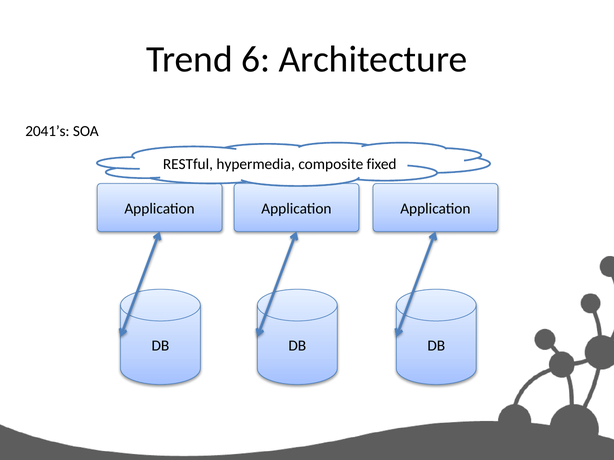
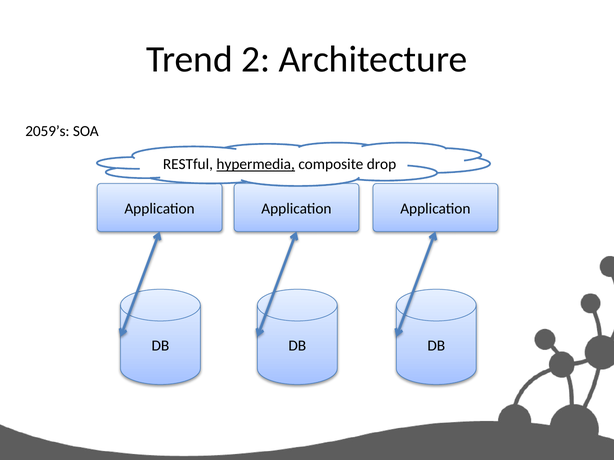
6: 6 -> 2
2041’s: 2041’s -> 2059’s
hypermedia underline: none -> present
fixed: fixed -> drop
